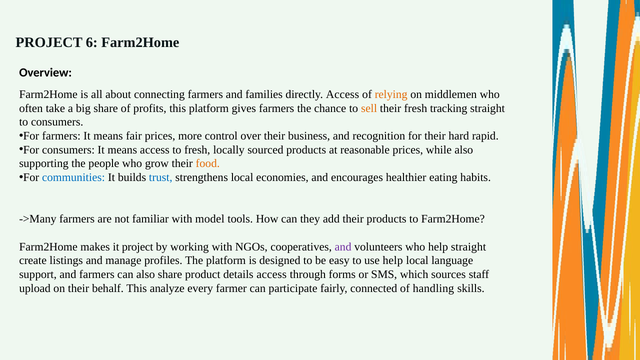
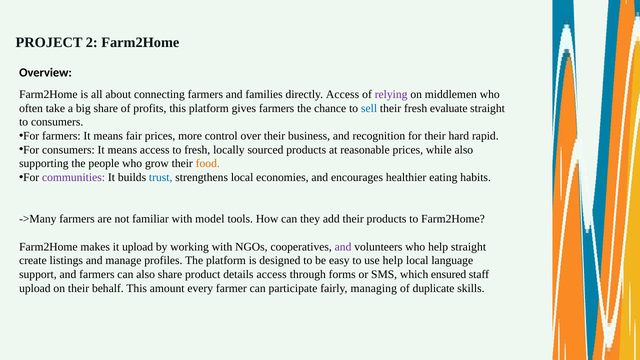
6: 6 -> 2
relying colour: orange -> purple
sell colour: orange -> blue
tracking: tracking -> evaluate
communities colour: blue -> purple
it project: project -> upload
sources: sources -> ensured
analyze: analyze -> amount
connected: connected -> managing
handling: handling -> duplicate
